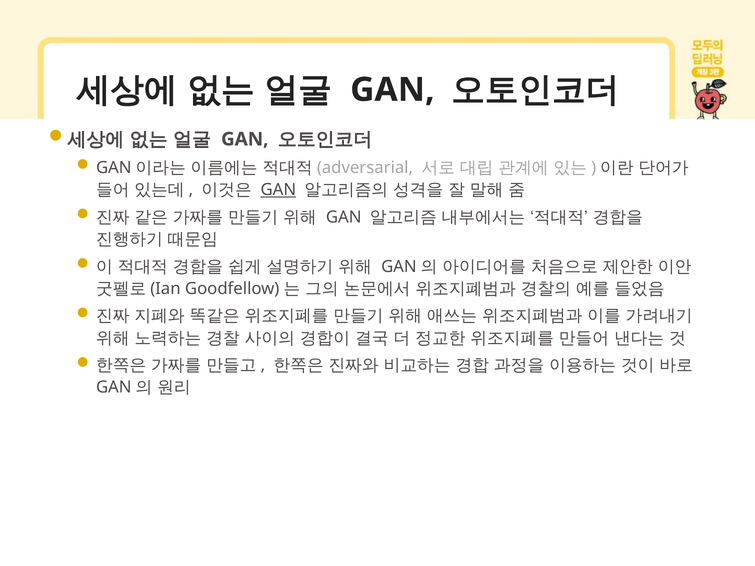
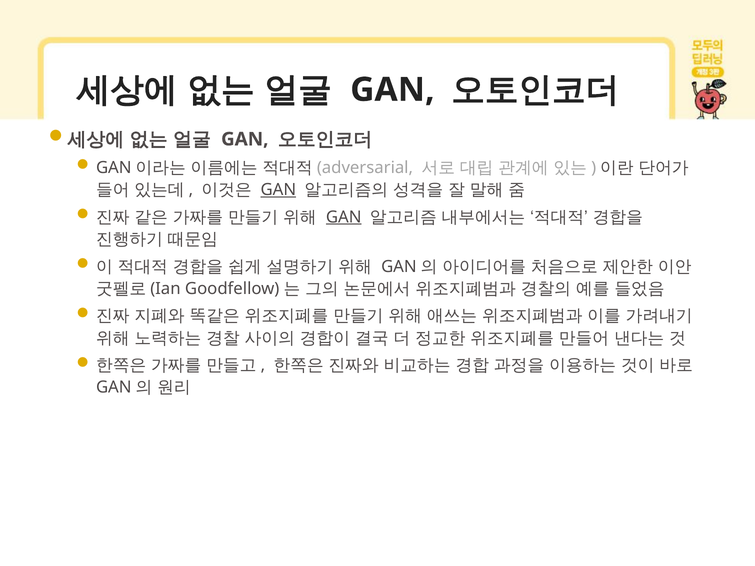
GAN at (344, 217) underline: none -> present
